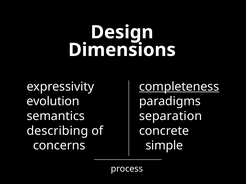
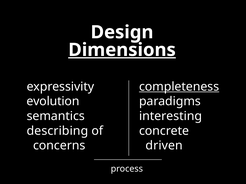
Dimensions underline: none -> present
separation: separation -> interesting
simple: simple -> driven
